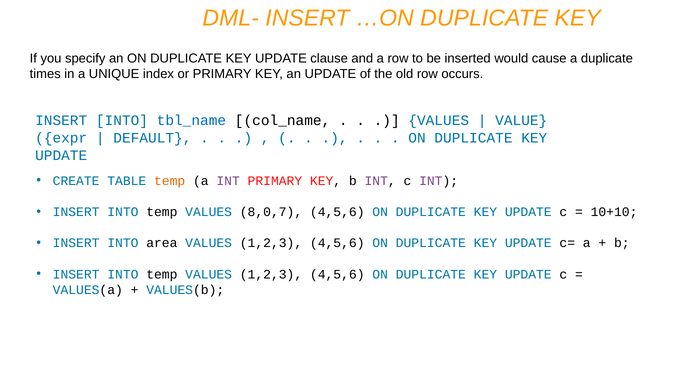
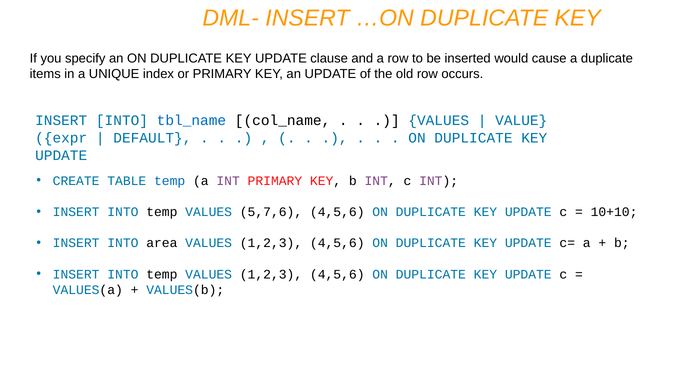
times: times -> items
temp at (170, 181) colour: orange -> blue
8,0,7: 8,0,7 -> 5,7,6
